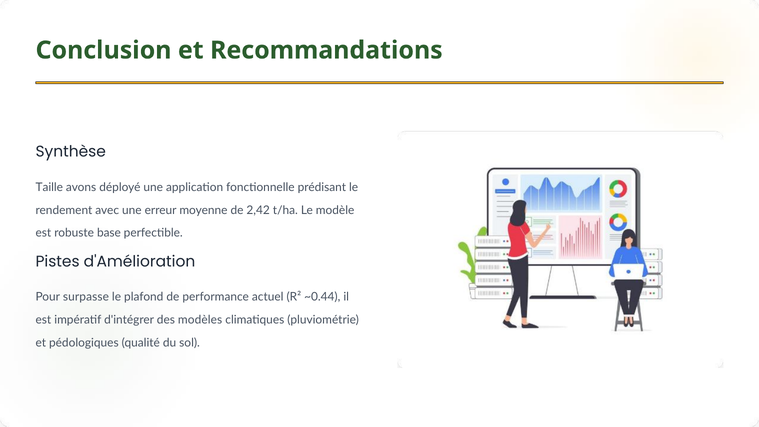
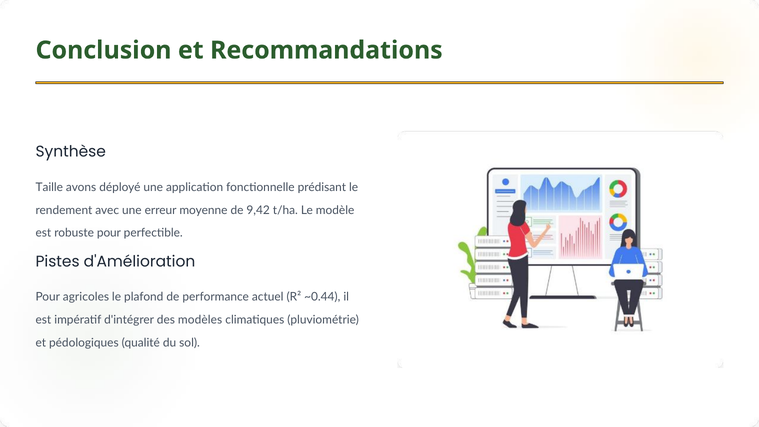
2,42: 2,42 -> 9,42
robuste base: base -> pour
surpasse: surpasse -> agricoles
